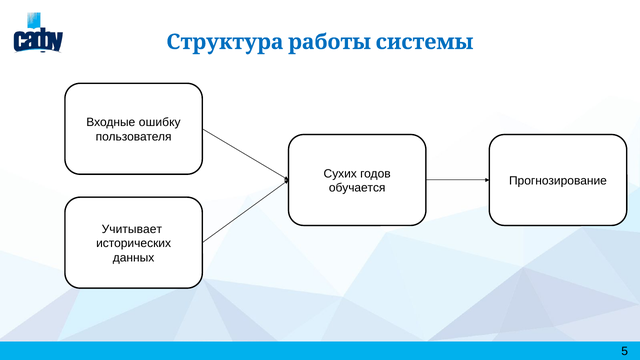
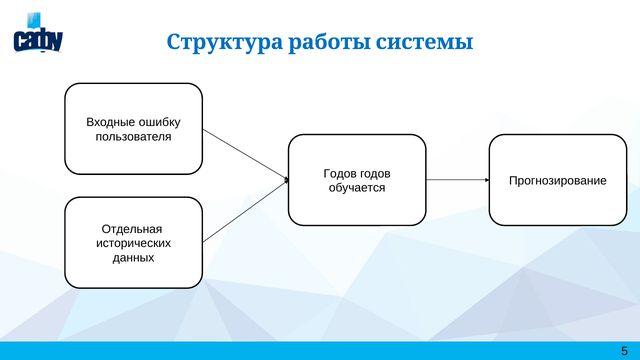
Сухих at (340, 174): Сухих -> Годов
Учитывает: Учитывает -> Отдельная
